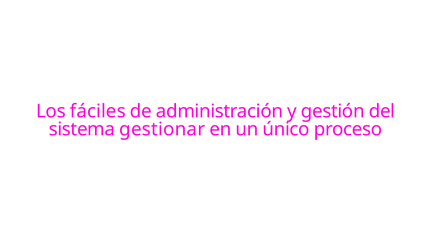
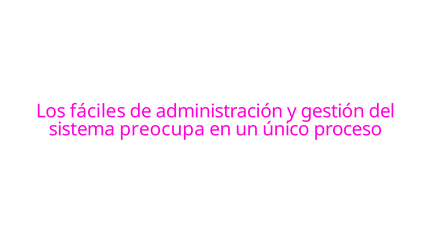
gestionar: gestionar -> preocupa
